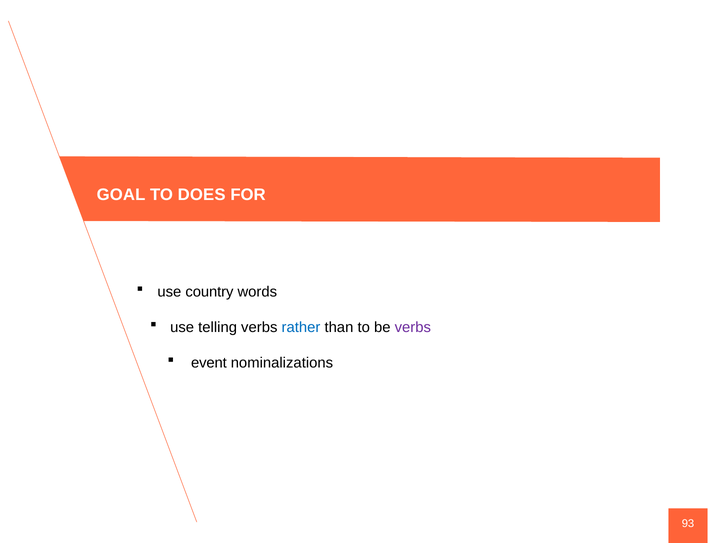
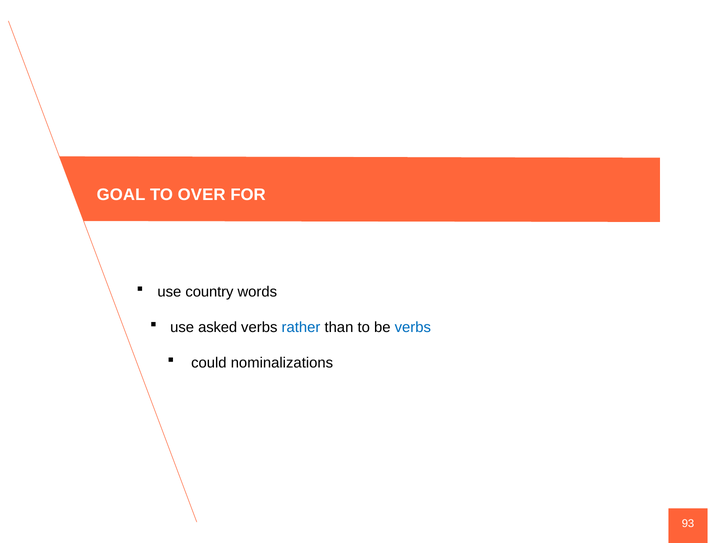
DOES: DOES -> OVER
telling: telling -> asked
verbs at (413, 328) colour: purple -> blue
event: event -> could
